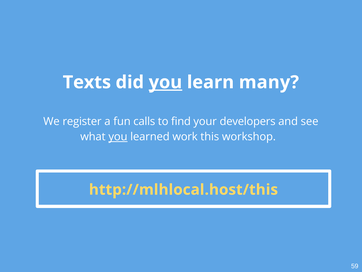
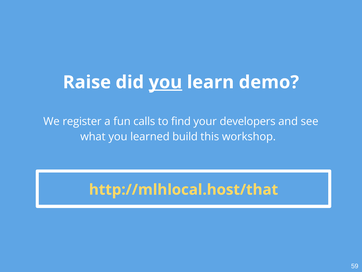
Texts: Texts -> Raise
many: many -> demo
you at (118, 137) underline: present -> none
work: work -> build
http://mlhlocal.host/this: http://mlhlocal.host/this -> http://mlhlocal.host/that
